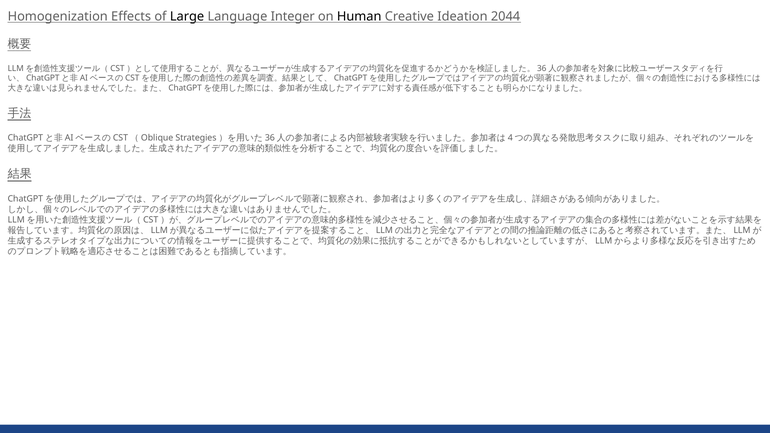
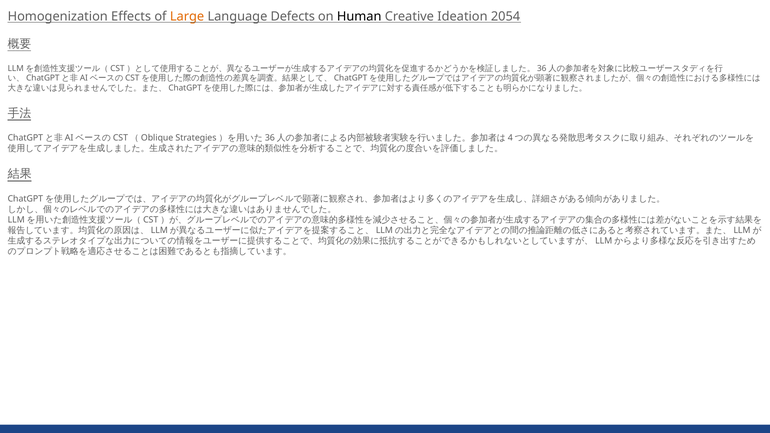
Large colour: black -> orange
Integer: Integer -> Defects
2044: 2044 -> 2054
